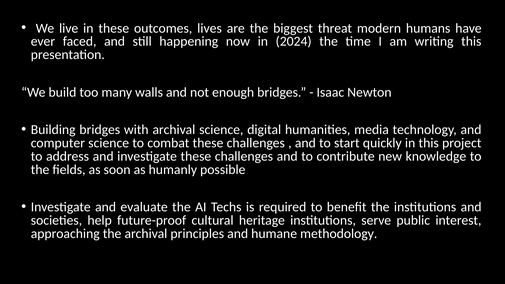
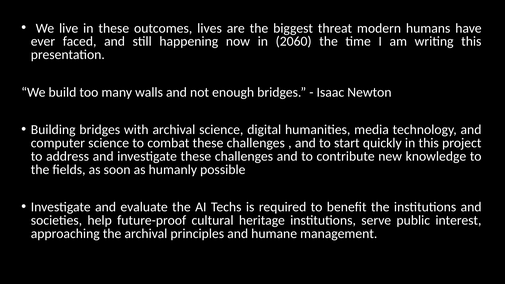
2024: 2024 -> 2060
methodology: methodology -> management
